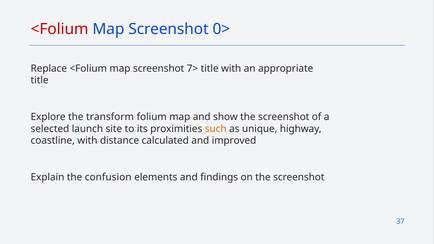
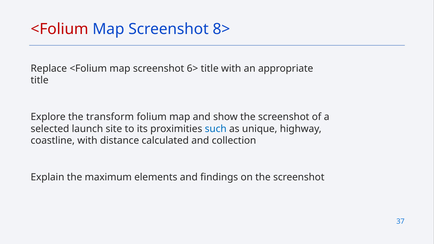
0>: 0> -> 8>
7>: 7> -> 6>
such colour: orange -> blue
improved: improved -> collection
confusion: confusion -> maximum
